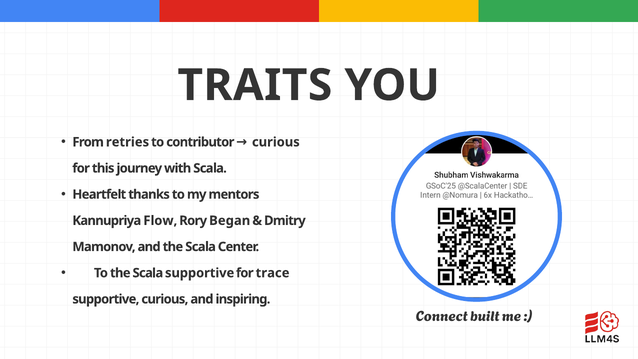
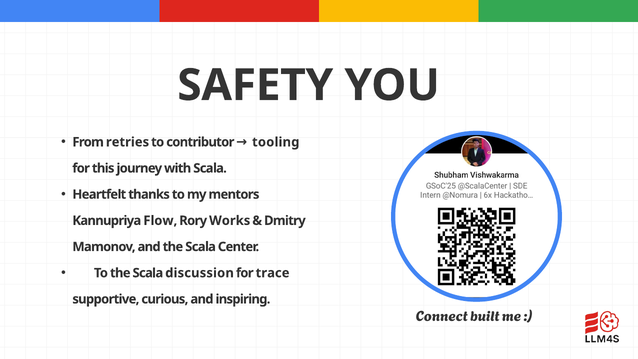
TRAITS: TRAITS -> SAFETY
contributor curious: curious -> tooling
Began: Began -> Works
Scala supportive: supportive -> discussion
